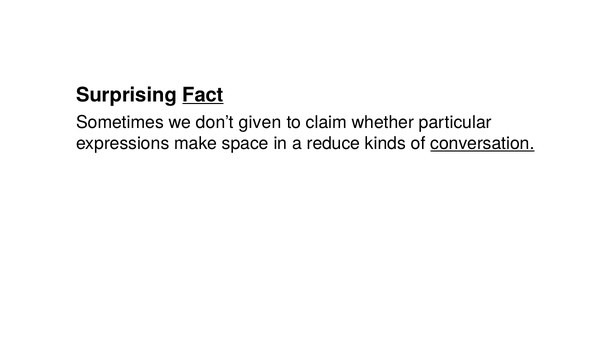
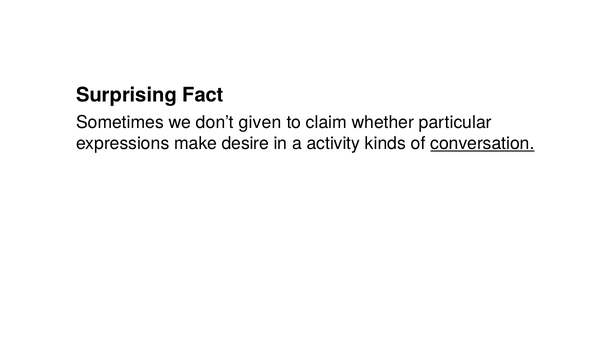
Fact underline: present -> none
space: space -> desire
reduce: reduce -> activity
